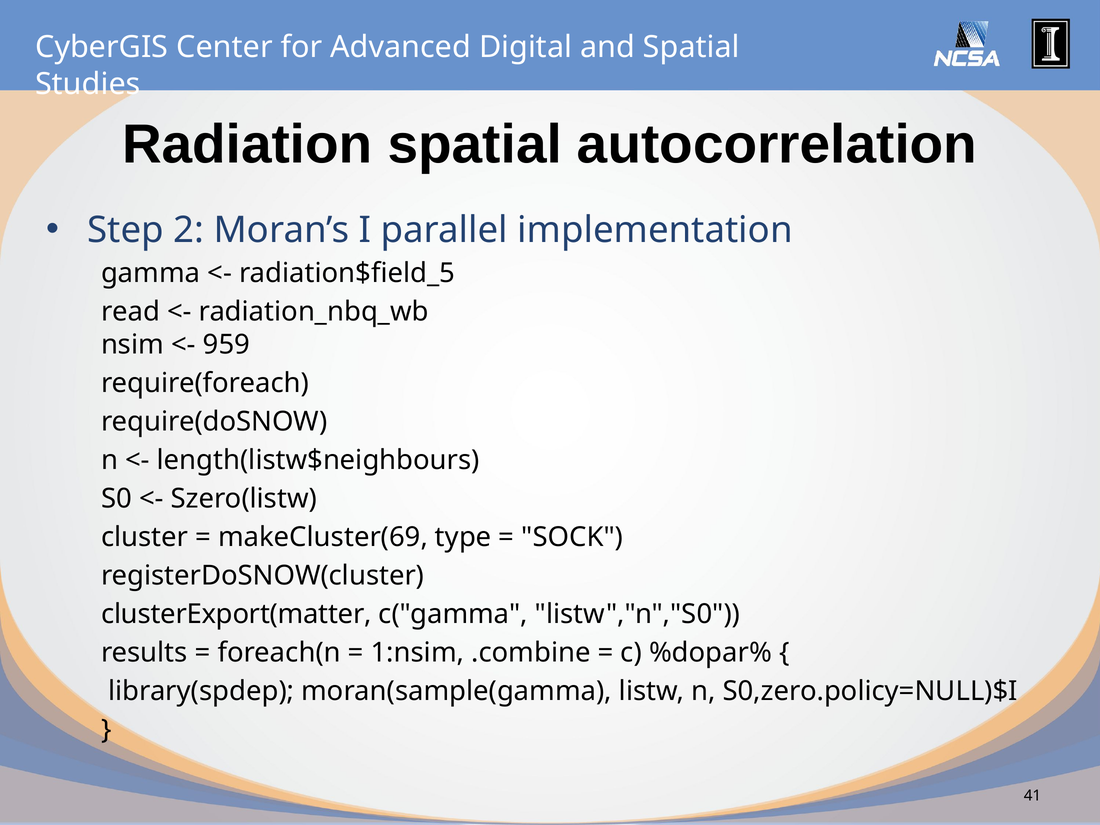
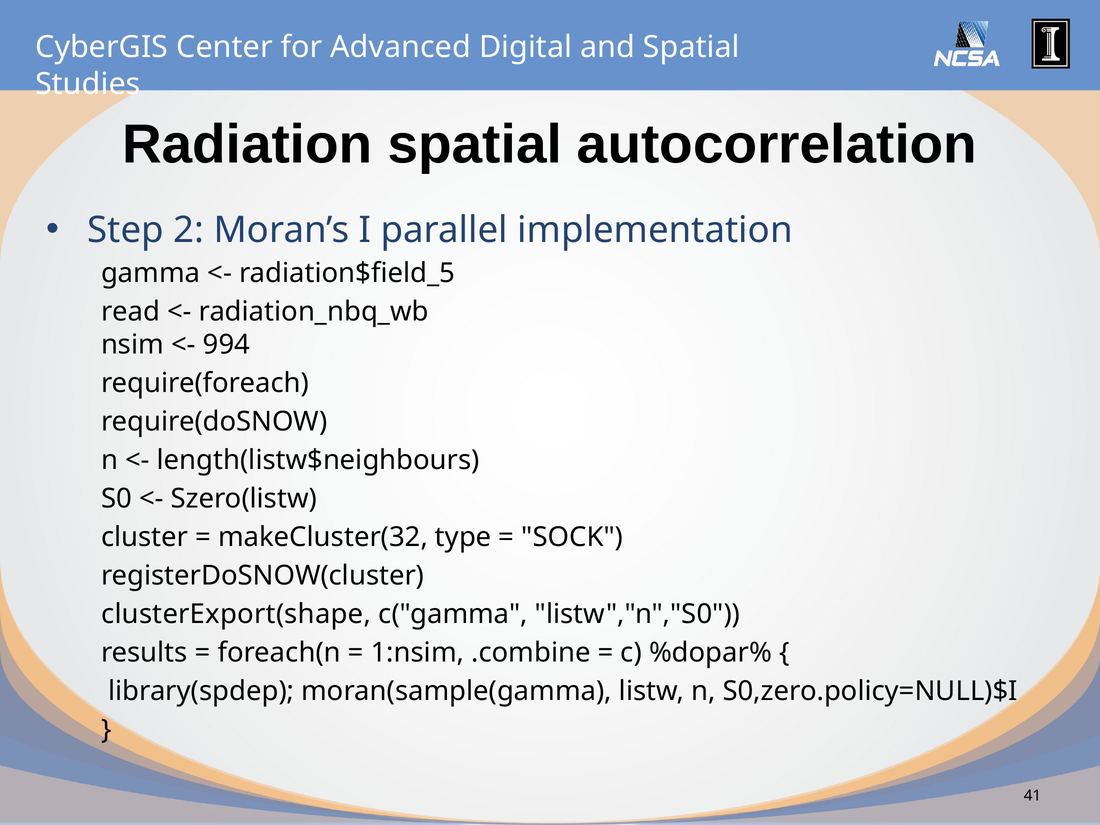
959: 959 -> 994
makeCluster(69: makeCluster(69 -> makeCluster(32
clusterExport(matter: clusterExport(matter -> clusterExport(shape
